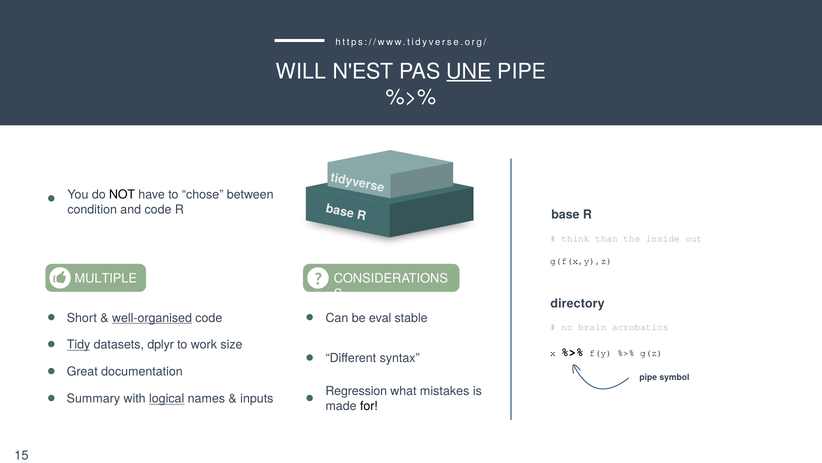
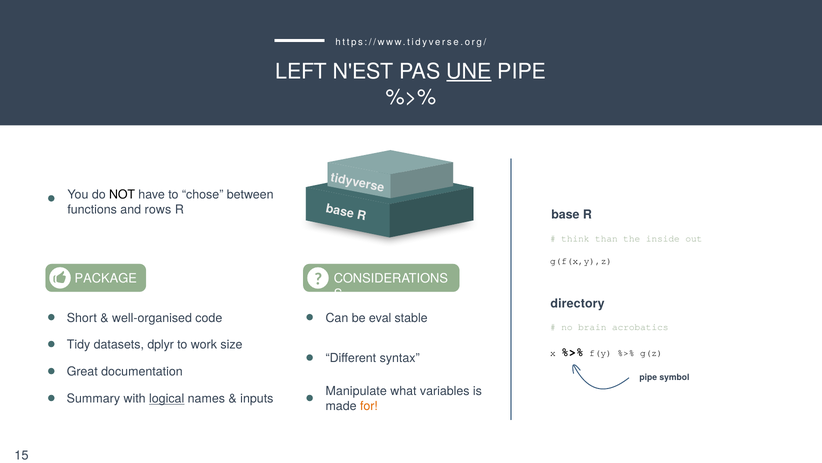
WILL: WILL -> LEFT
condition: condition -> functions
and code: code -> rows
MULTIPLE: MULTIPLE -> PACKAGE
well-organised underline: present -> none
Tidy underline: present -> none
Regression: Regression -> Manipulate
mistakes: mistakes -> variables
for colour: black -> orange
